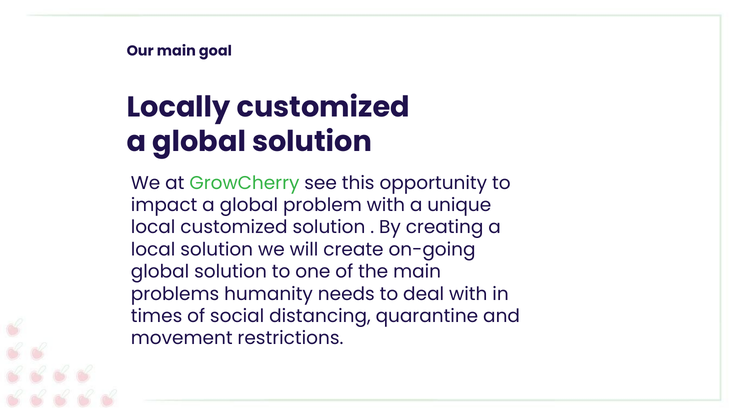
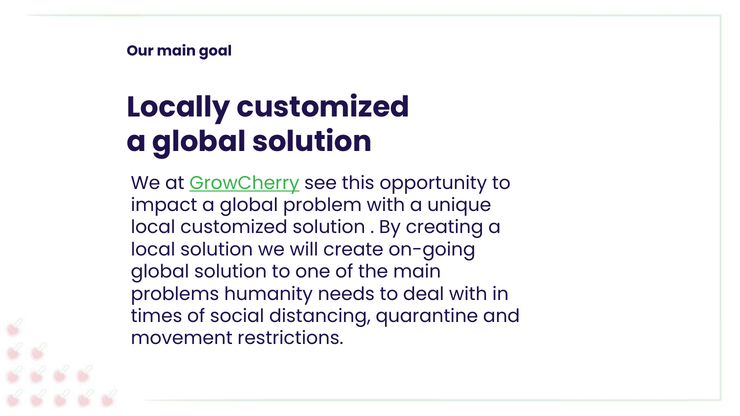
GrowCherry underline: none -> present
